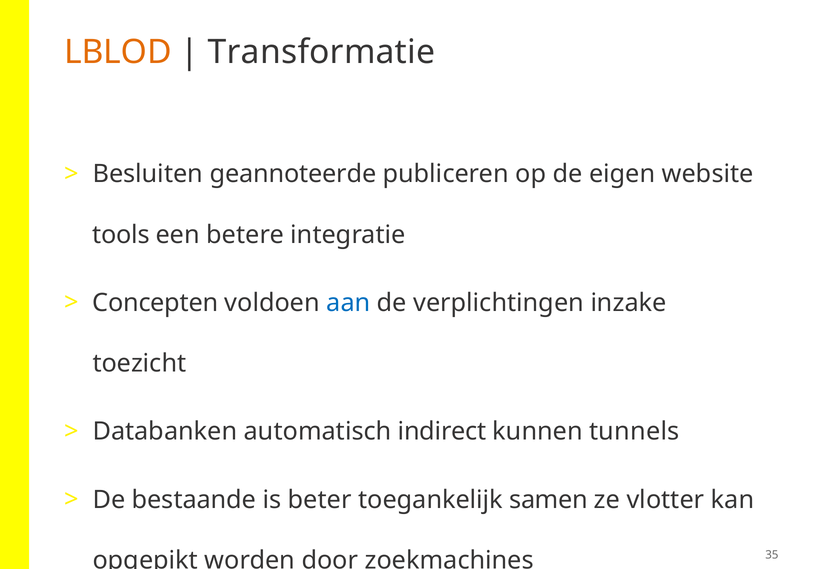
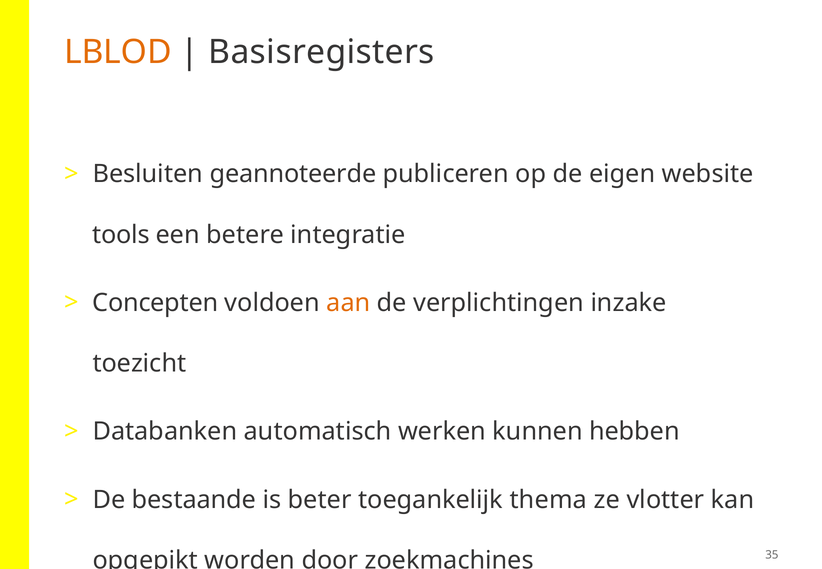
Transformatie: Transformatie -> Basisregisters
aan colour: blue -> orange
indirect: indirect -> werken
tunnels: tunnels -> hebben
samen: samen -> thema
